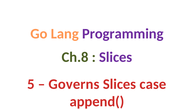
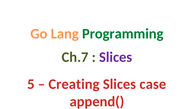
Programming colour: purple -> green
Ch.8: Ch.8 -> Ch.7
Governs: Governs -> Creating
